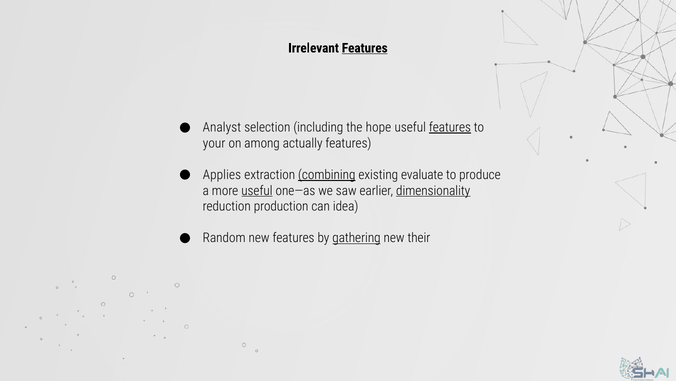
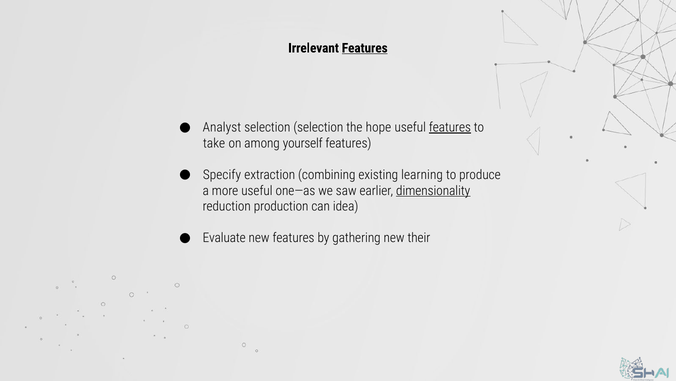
selection including: including -> selection
your: your -> take
actually: actually -> yourself
Applies: Applies -> Specify
combining underline: present -> none
evaluate: evaluate -> learning
useful at (257, 190) underline: present -> none
Random: Random -> Evaluate
gathering underline: present -> none
